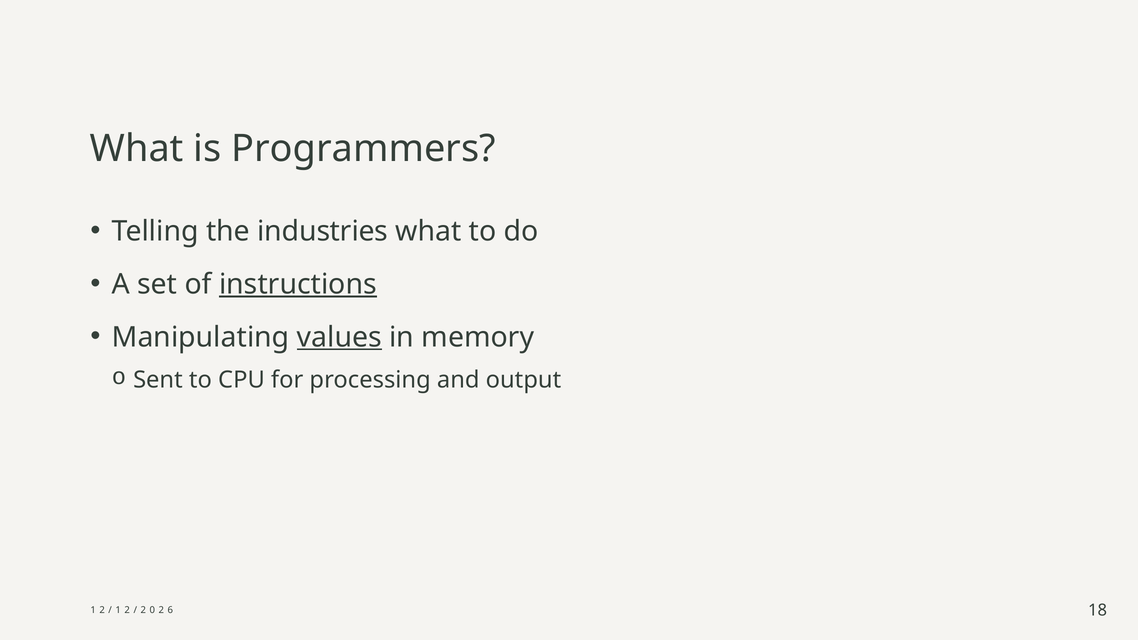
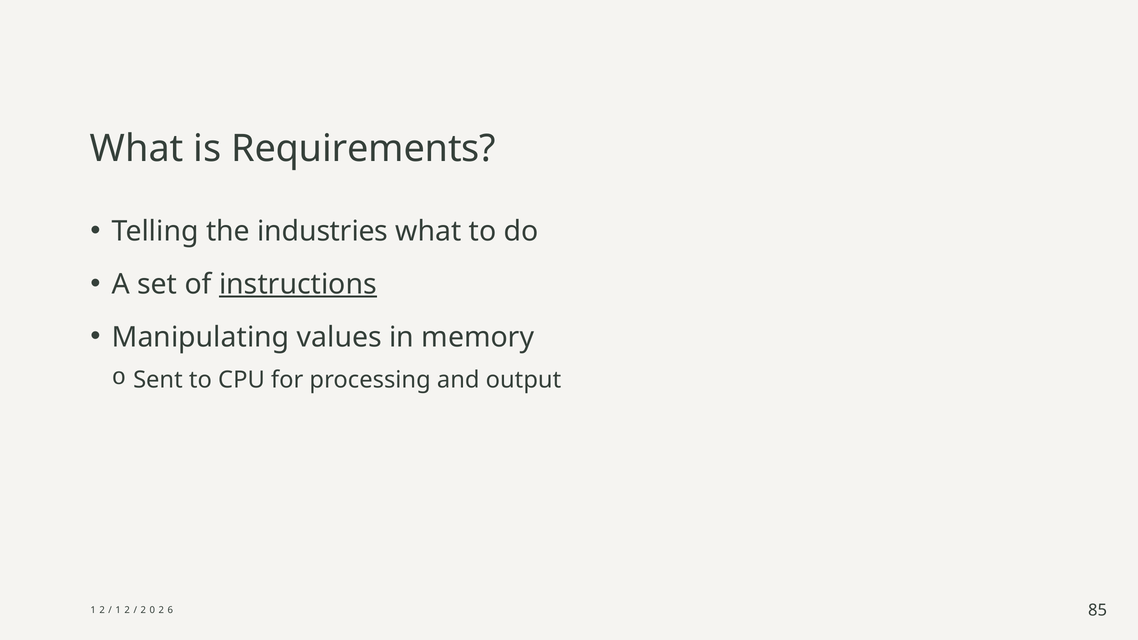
Programmers: Programmers -> Requirements
values underline: present -> none
18: 18 -> 85
